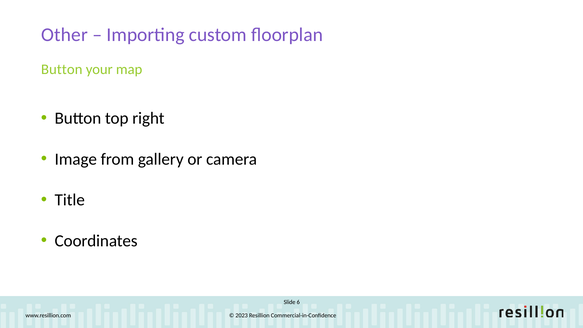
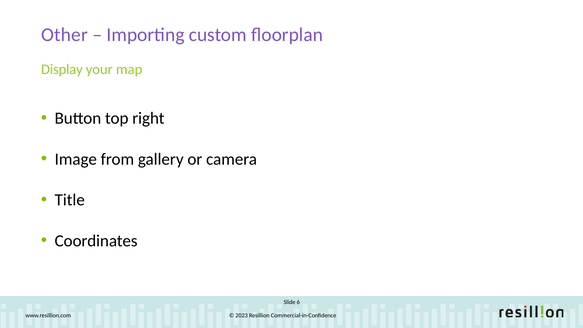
Button at (62, 70): Button -> Display
